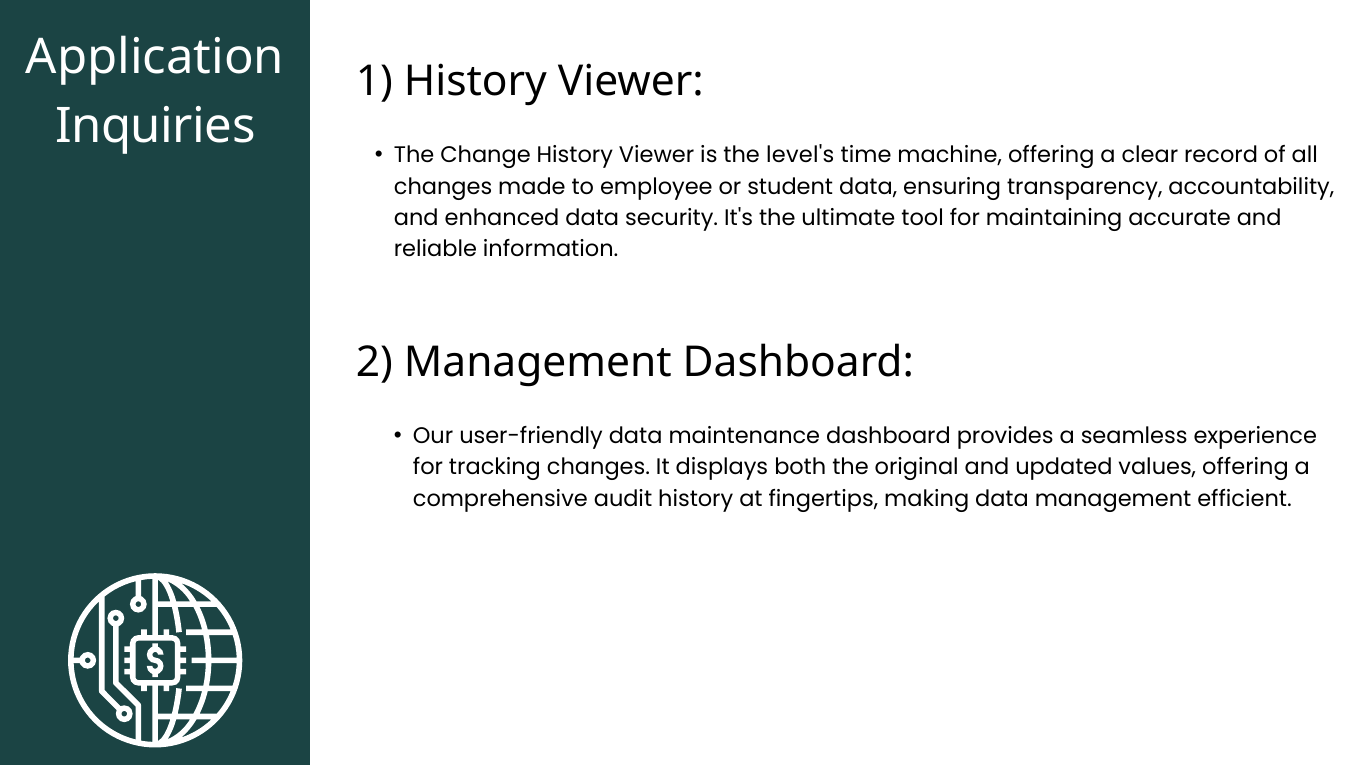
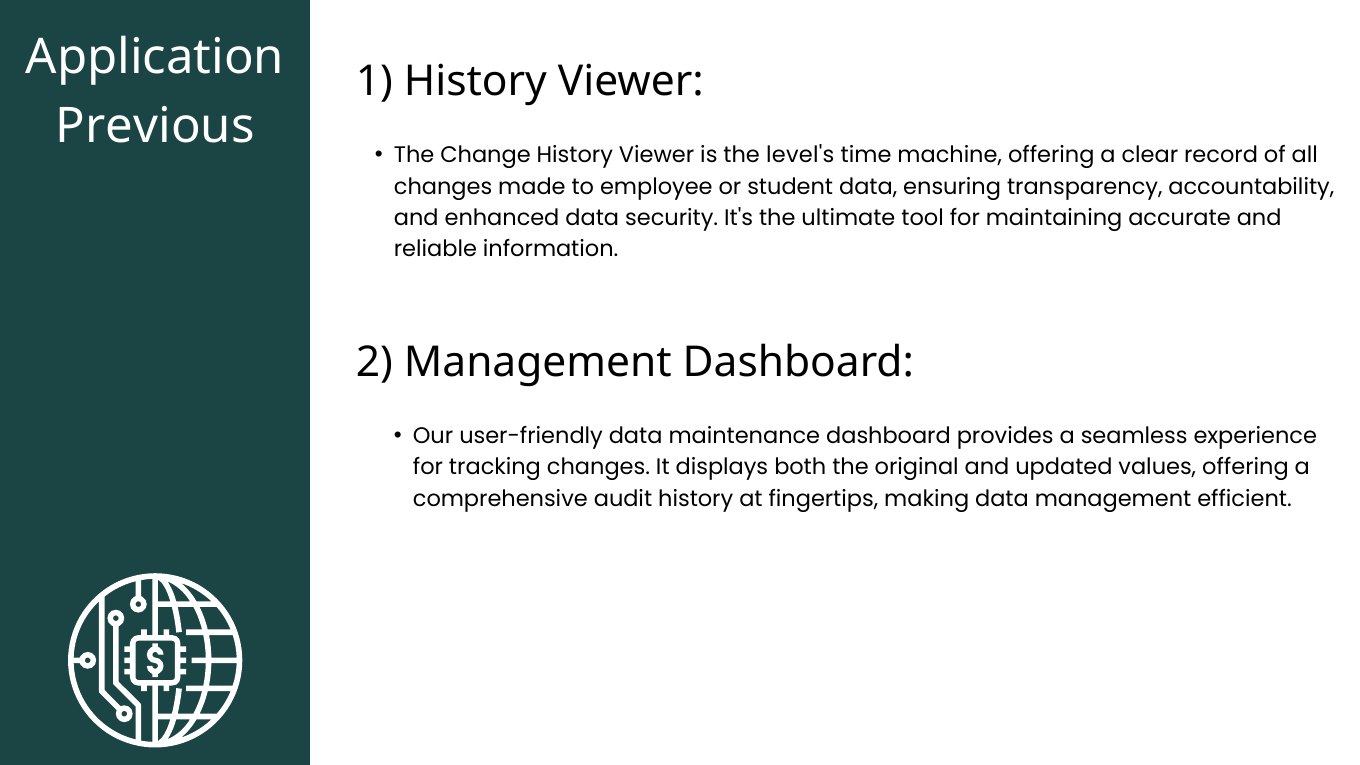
Inquiries: Inquiries -> Previous
